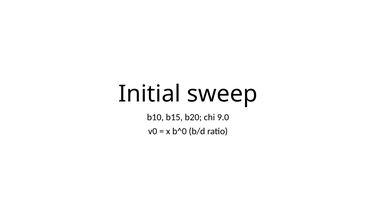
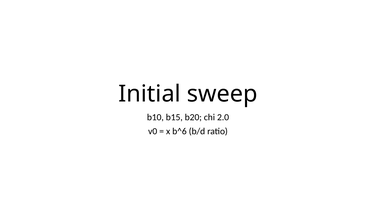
9.0: 9.0 -> 2.0
b^0: b^0 -> b^6
